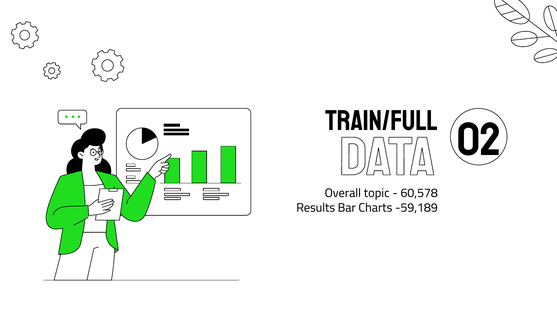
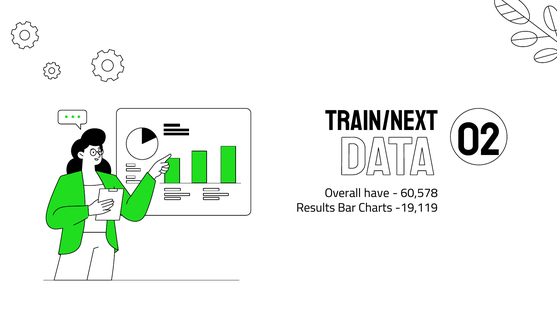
TRAIN/FULL: TRAIN/FULL -> TRAIN/NEXT
topic: topic -> have
-59,189: -59,189 -> -19,119
